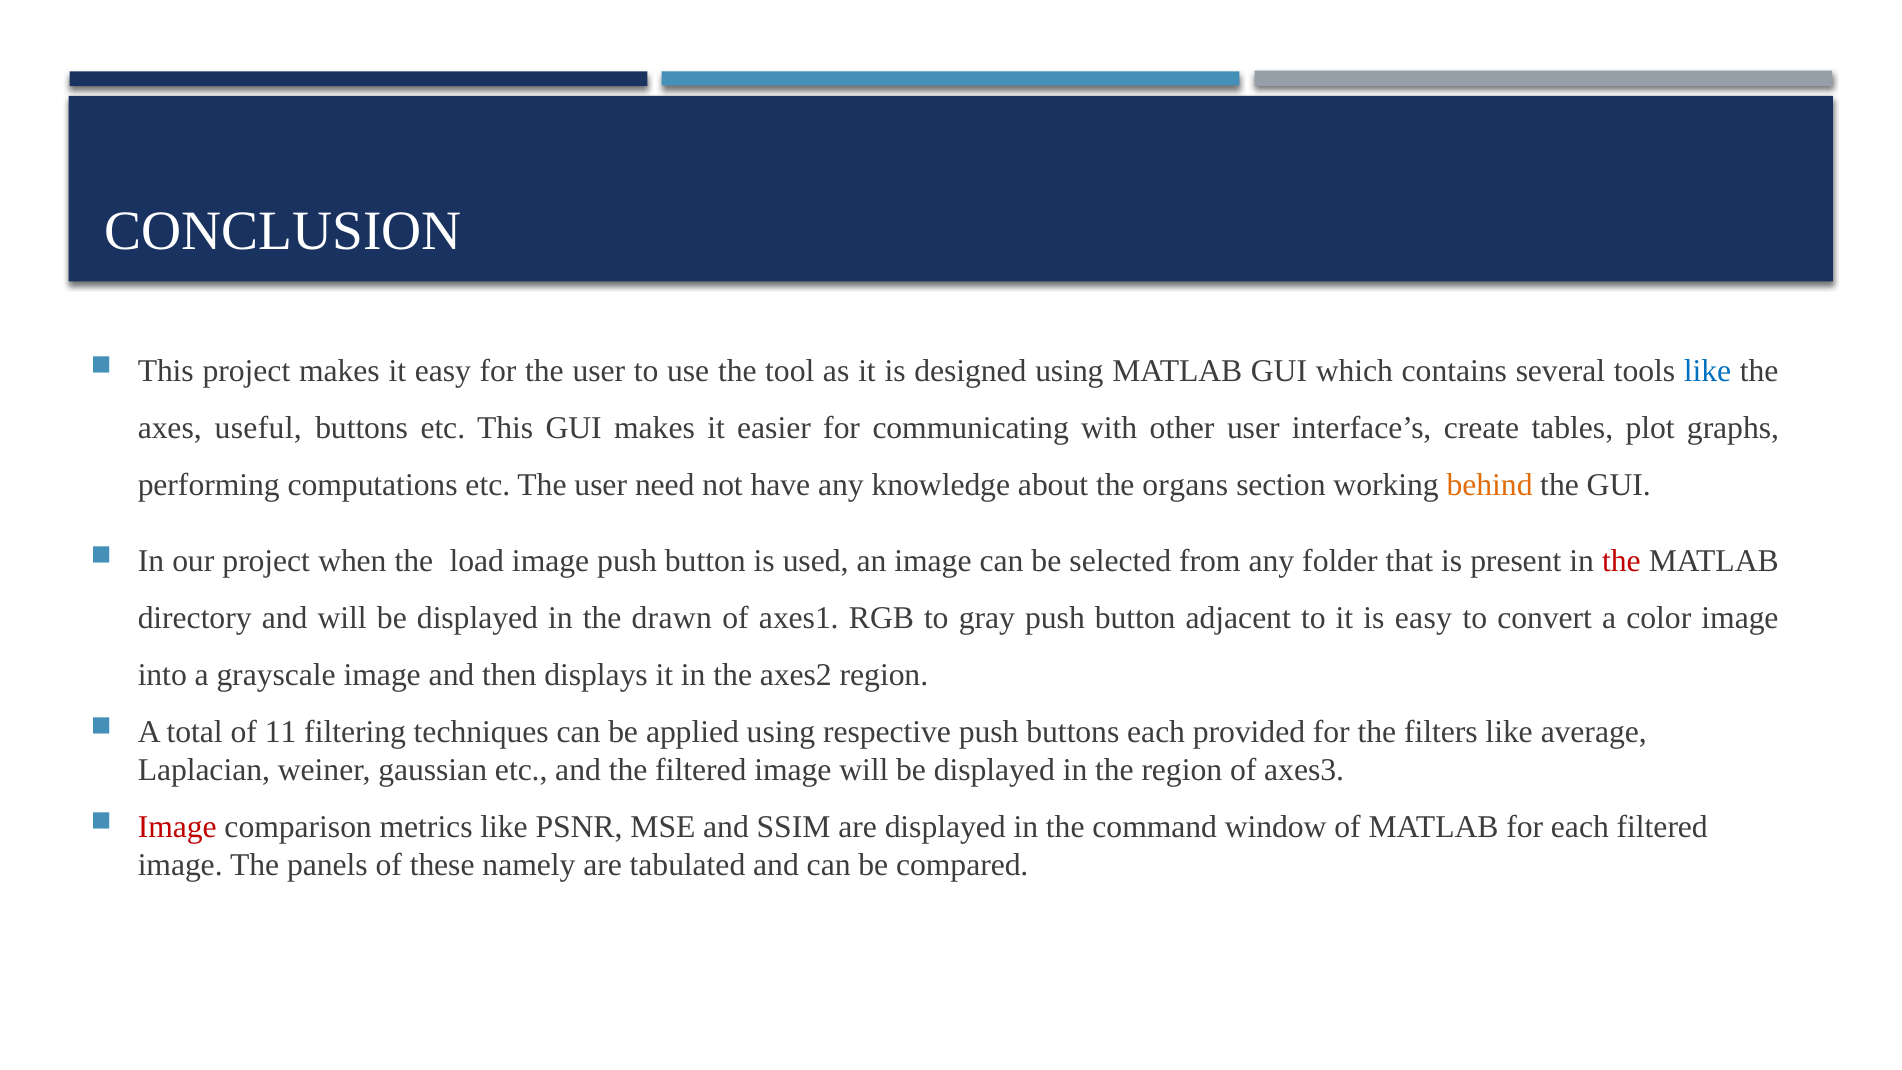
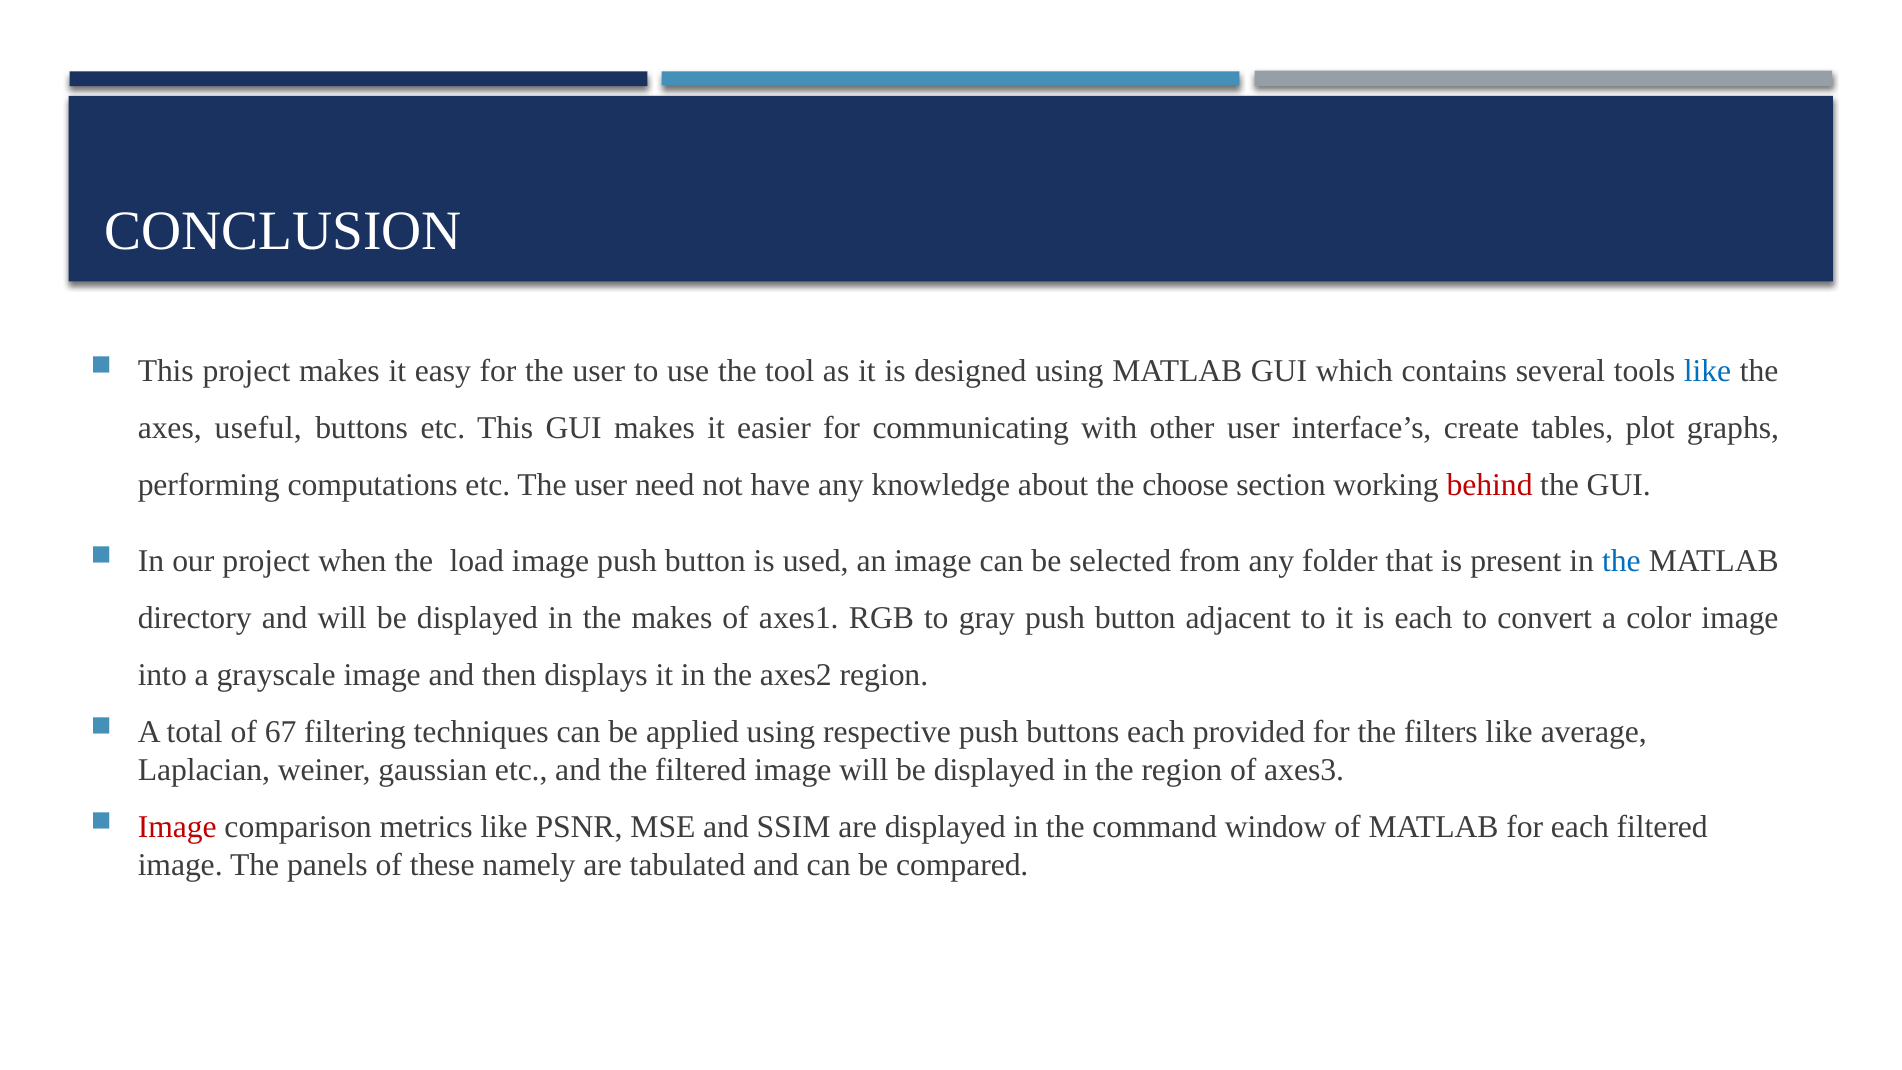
organs: organs -> choose
behind colour: orange -> red
the at (1621, 561) colour: red -> blue
the drawn: drawn -> makes
is easy: easy -> each
11: 11 -> 67
